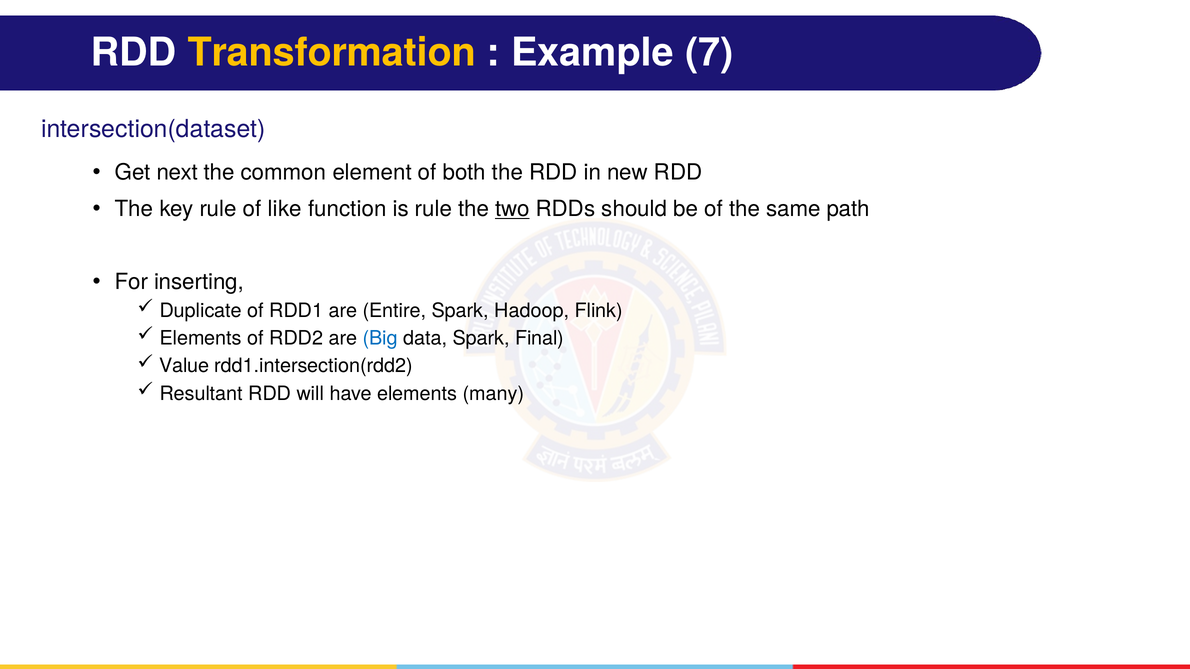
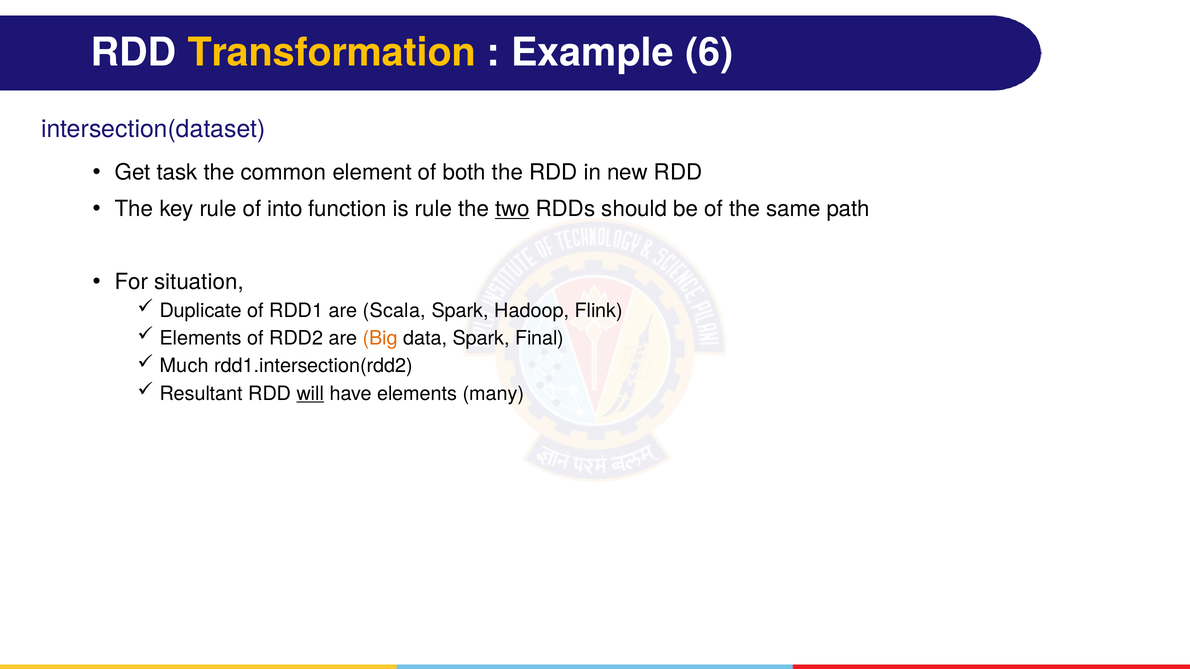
7: 7 -> 6
next: next -> task
like: like -> into
inserting: inserting -> situation
Entire: Entire -> Scala
Big colour: blue -> orange
Value: Value -> Much
will underline: none -> present
